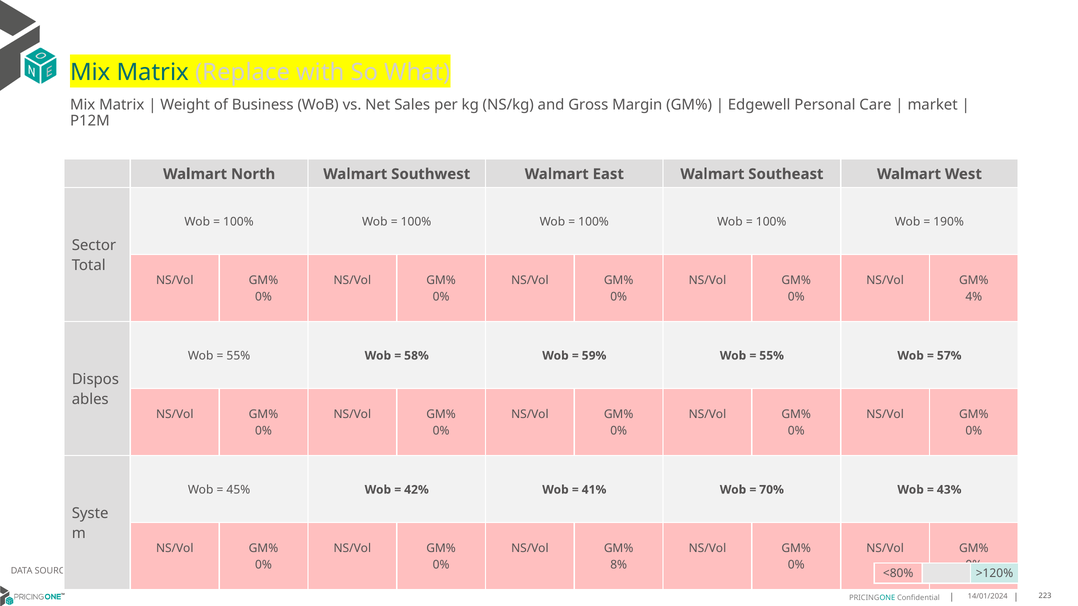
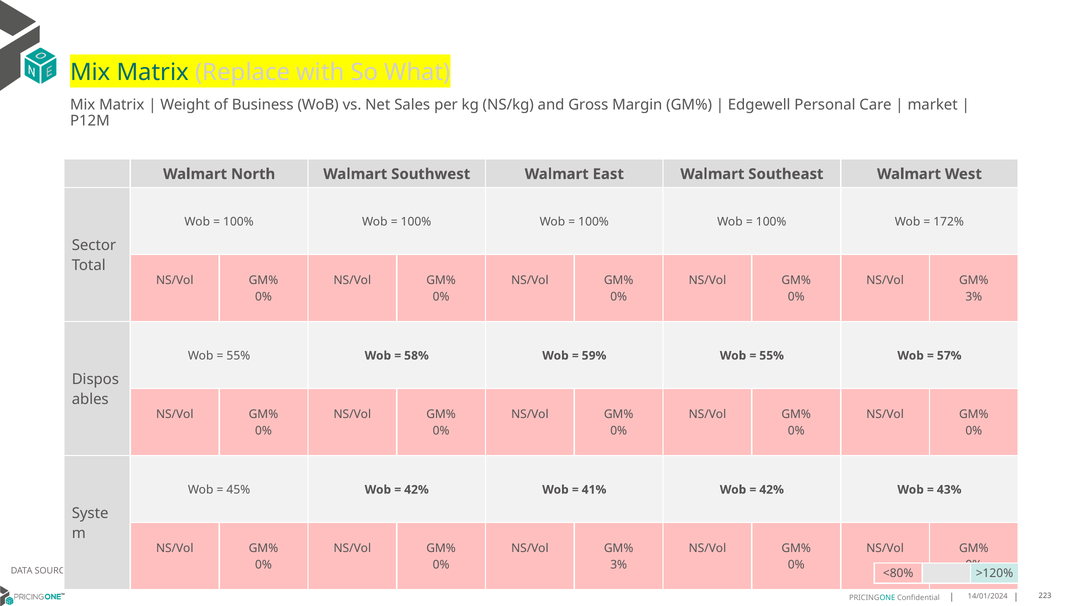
190%: 190% -> 172%
4% at (974, 297): 4% -> 3%
70% at (772, 490): 70% -> 42%
8% at (619, 565): 8% -> 3%
